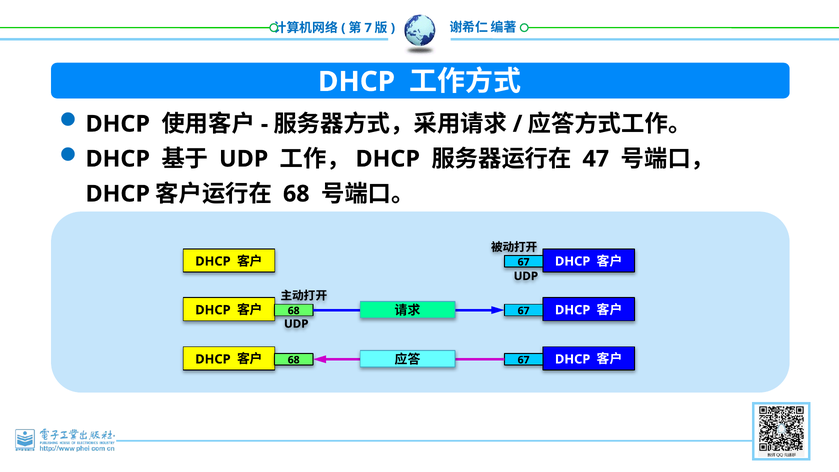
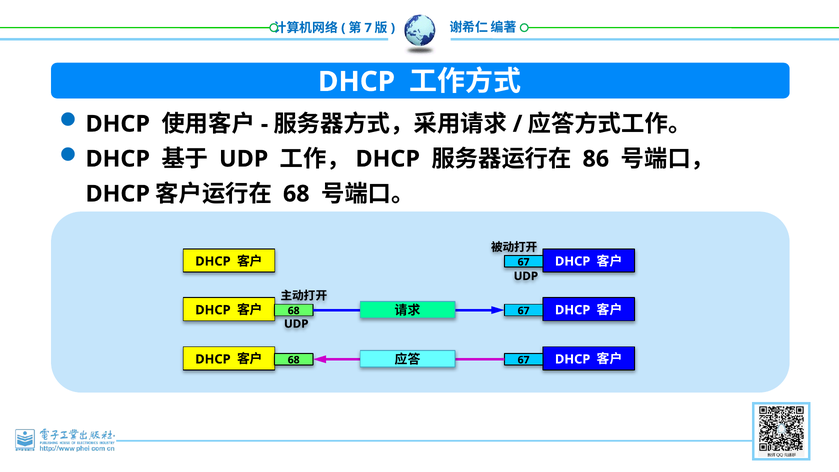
47: 47 -> 86
